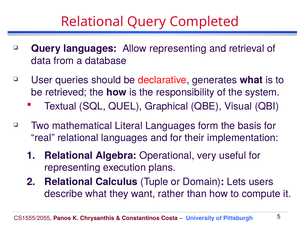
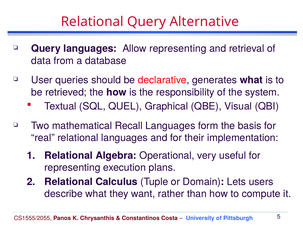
Completed: Completed -> Alternative
Literal: Literal -> Recall
